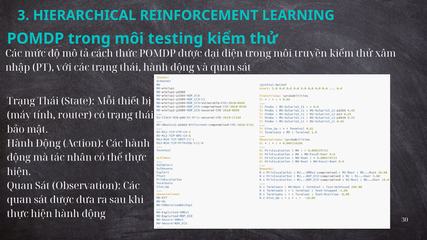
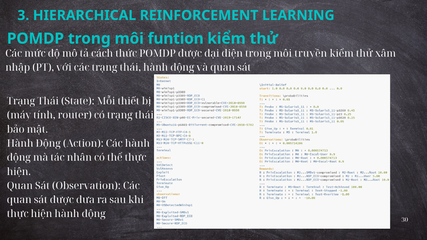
testing: testing -> funtion
